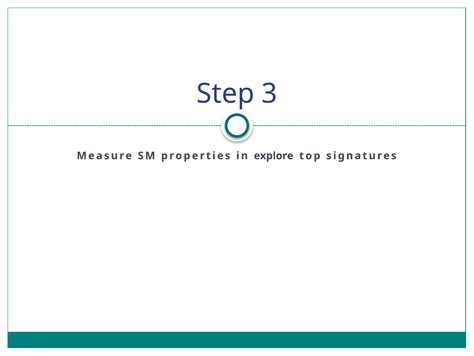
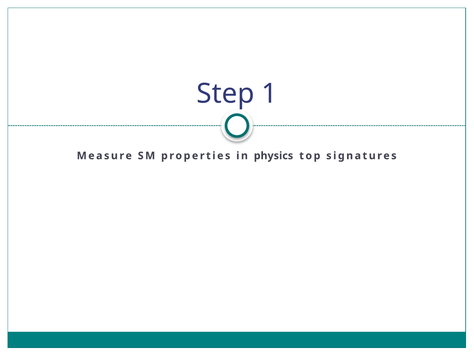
3: 3 -> 1
explore: explore -> physics
